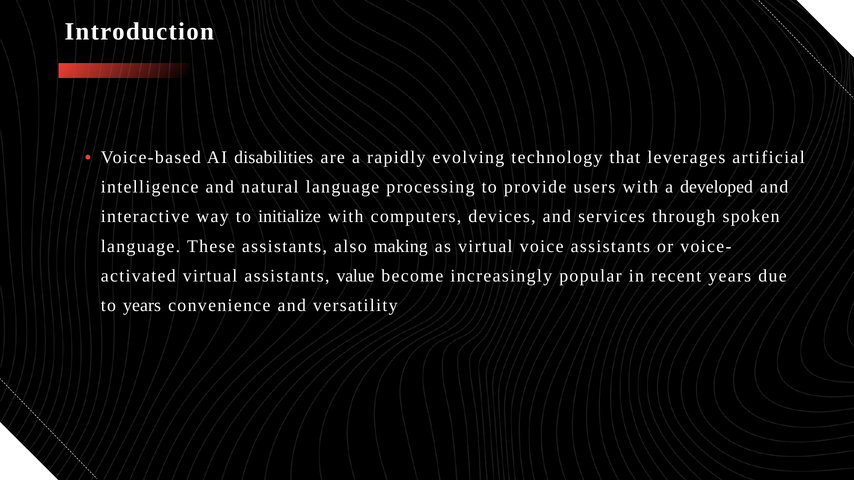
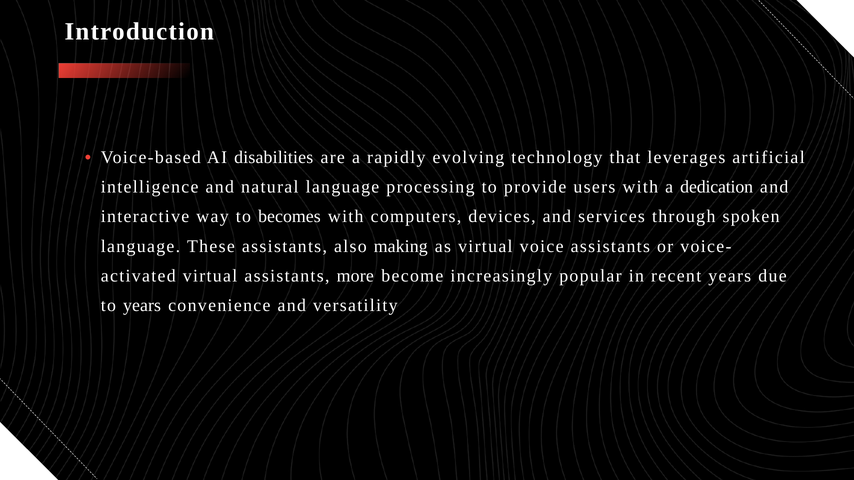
developed: developed -> dedication
initialize: initialize -> becomes
value: value -> more
